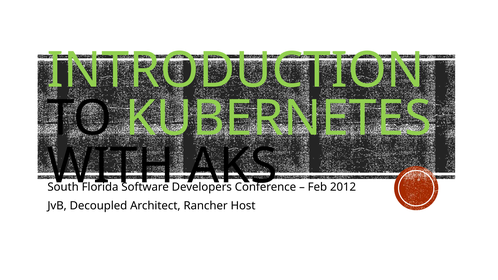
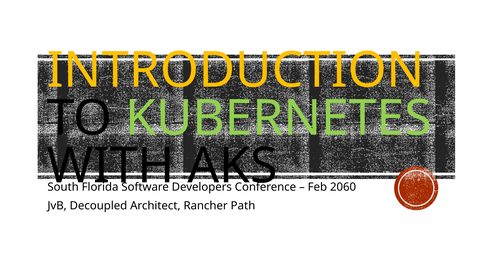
INTRODUCTION colour: light green -> yellow
2012: 2012 -> 2060
Host: Host -> Path
